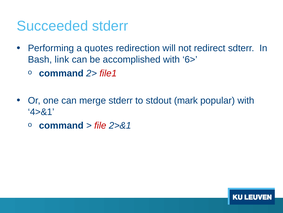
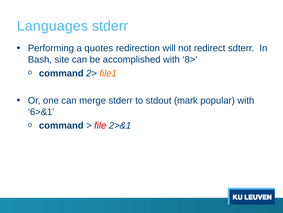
Succeeded: Succeeded -> Languages
link: link -> site
6>: 6> -> 8>
file1 colour: red -> orange
4>&1: 4>&1 -> 6>&1
